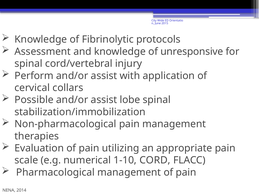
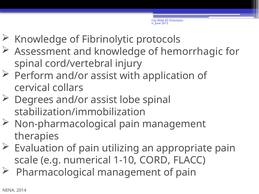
unresponsive: unresponsive -> hemorrhagic
Possible: Possible -> Degrees
